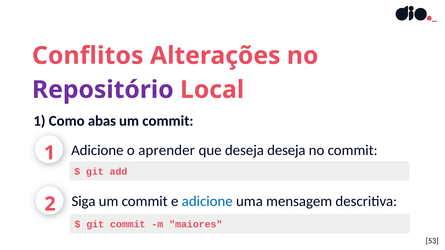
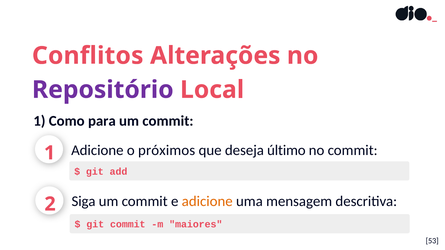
abas: abas -> para
aprender: aprender -> próximos
deseja deseja: deseja -> último
adicione at (207, 202) colour: blue -> orange
